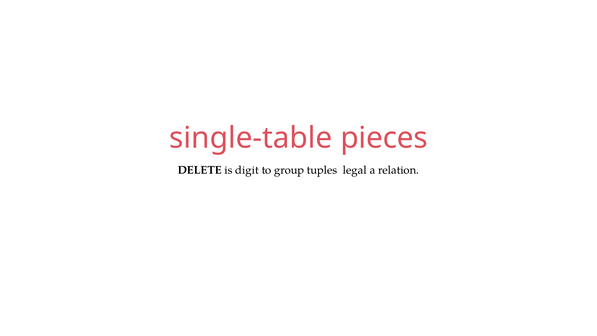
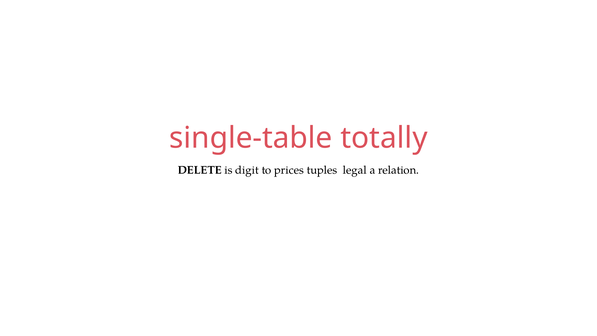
pieces: pieces -> totally
group: group -> prices
